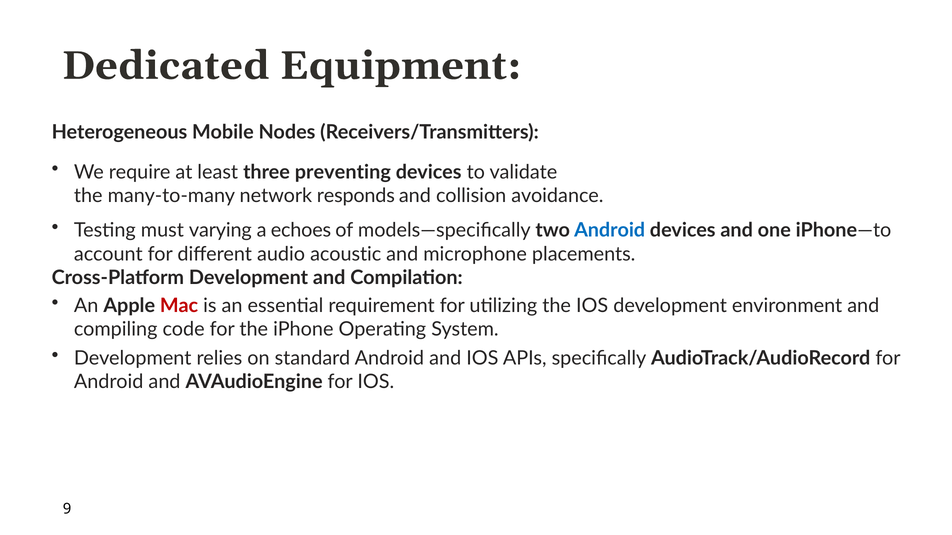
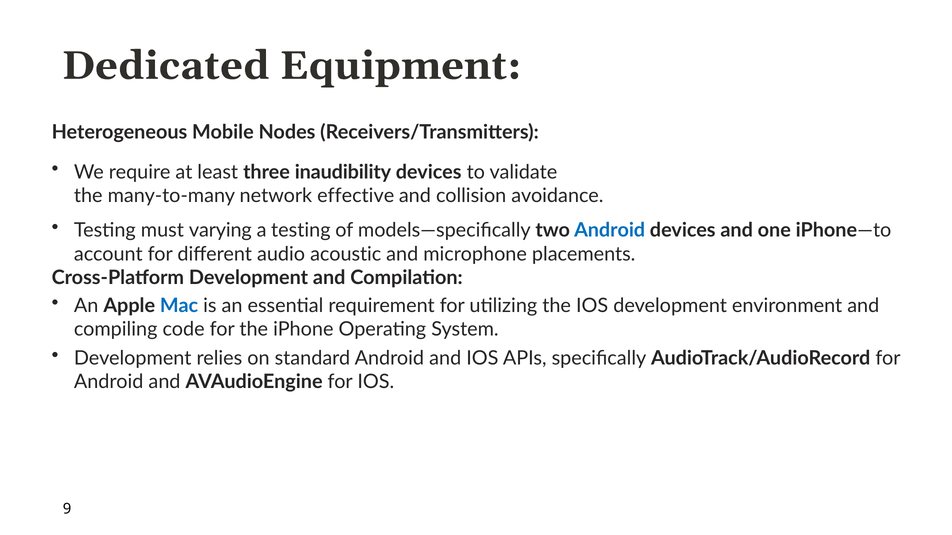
preventing: preventing -> inaudibility
responds: responds -> effective
a echoes: echoes -> testing
Mac colour: red -> blue
